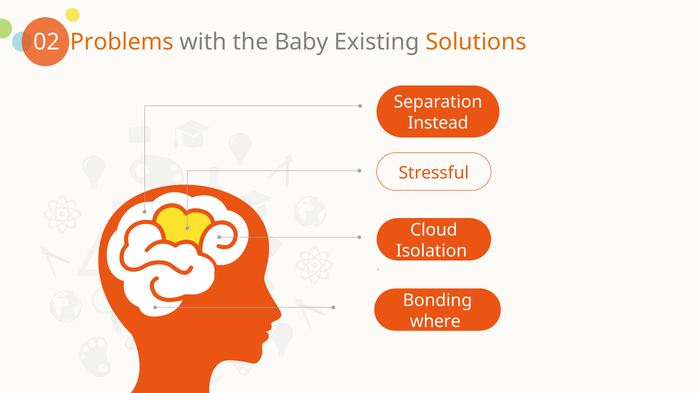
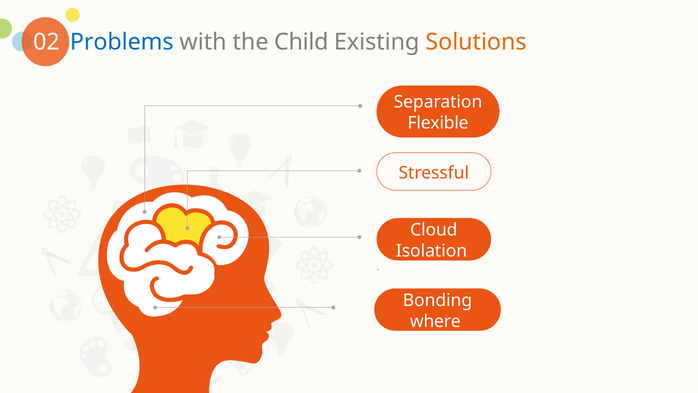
Problems colour: orange -> blue
Baby: Baby -> Child
Instead: Instead -> Flexible
